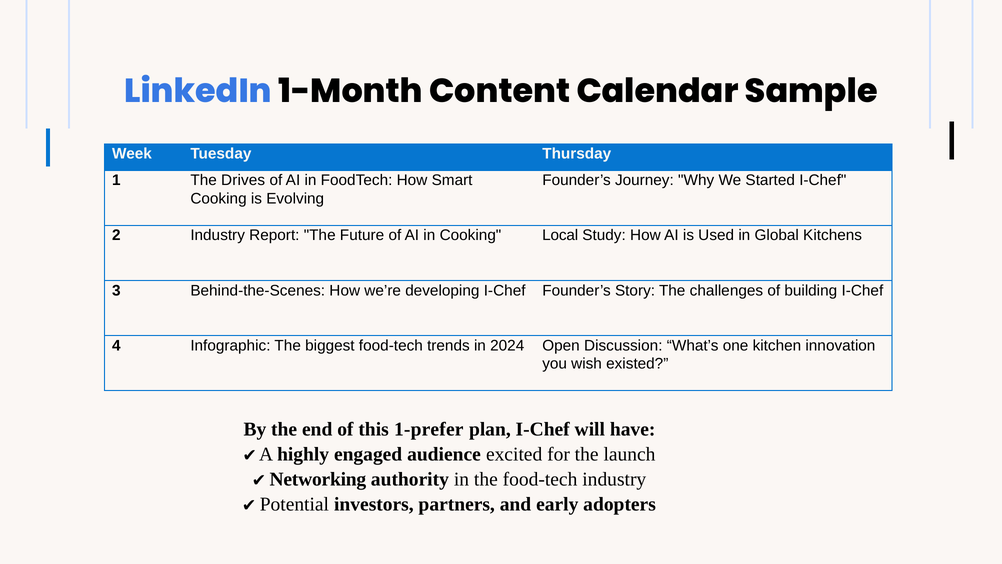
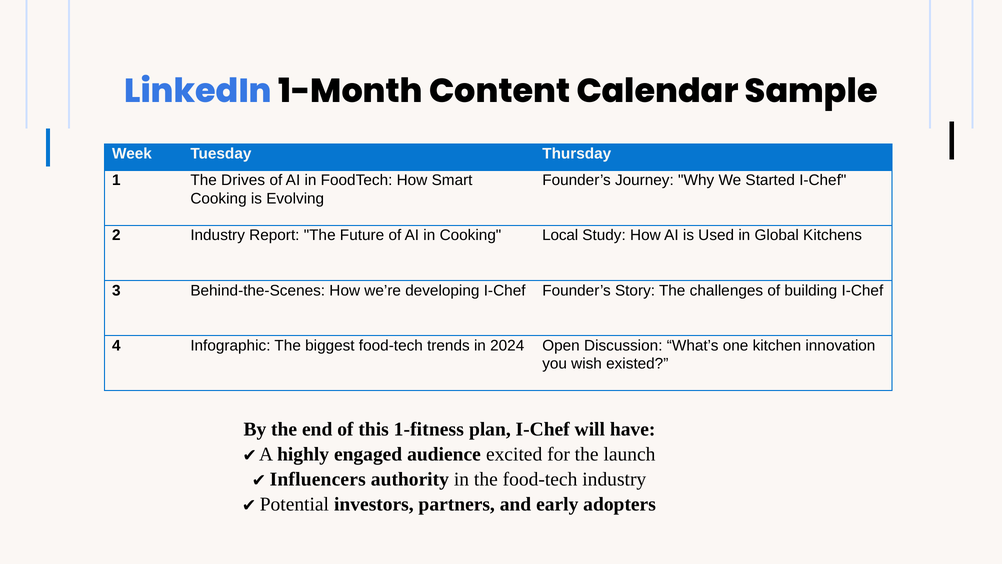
1-prefer: 1-prefer -> 1-fitness
Networking: Networking -> Influencers
